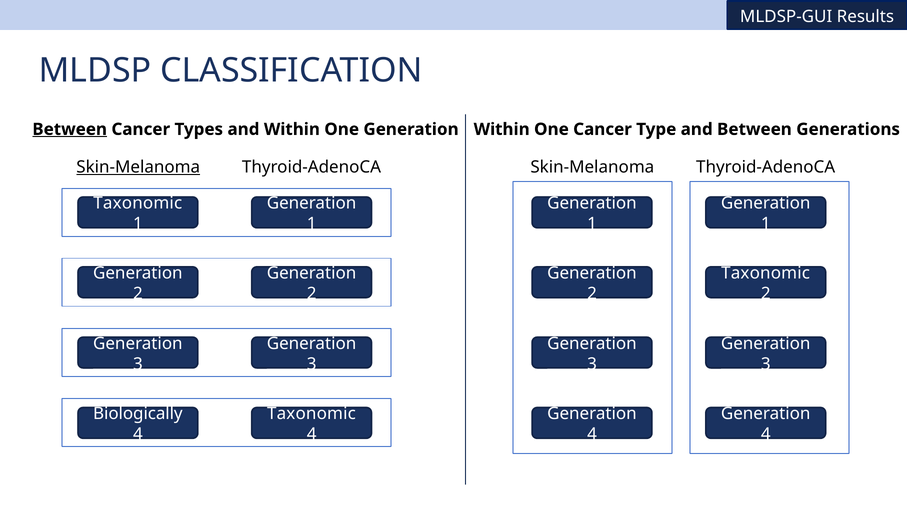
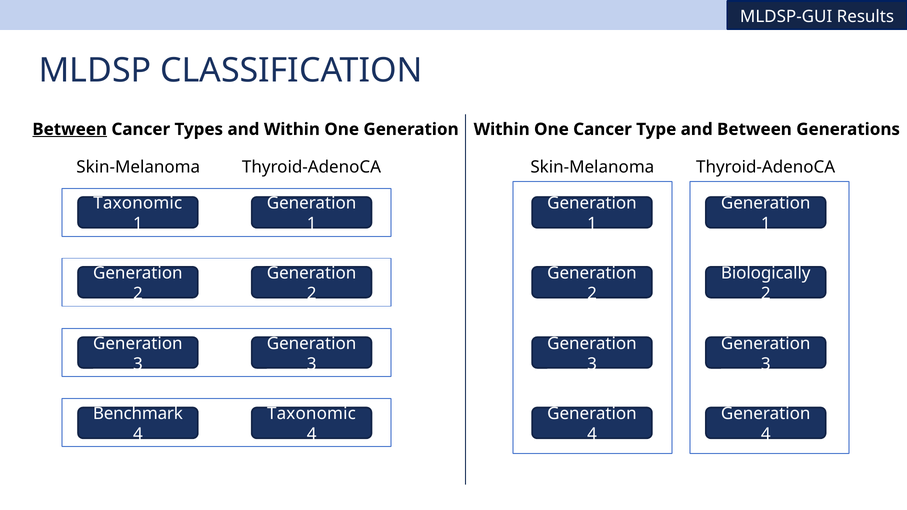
Skin-Melanoma at (138, 167) underline: present -> none
Taxonomic at (766, 273): Taxonomic -> Biologically
Biologically: Biologically -> Benchmark
